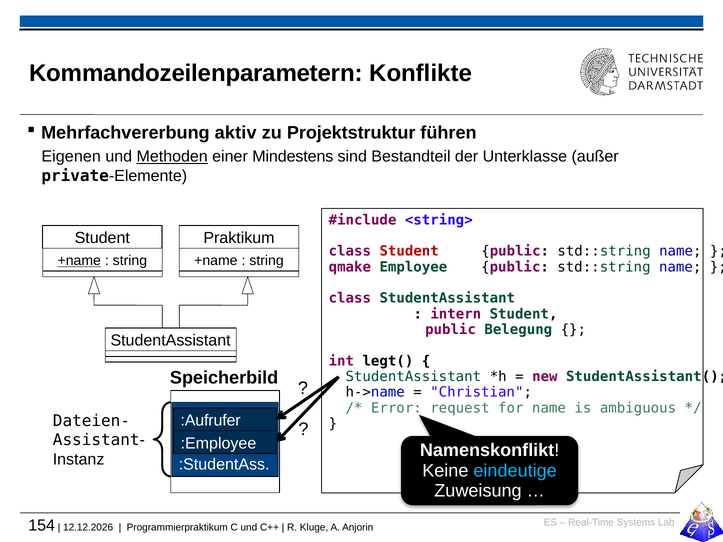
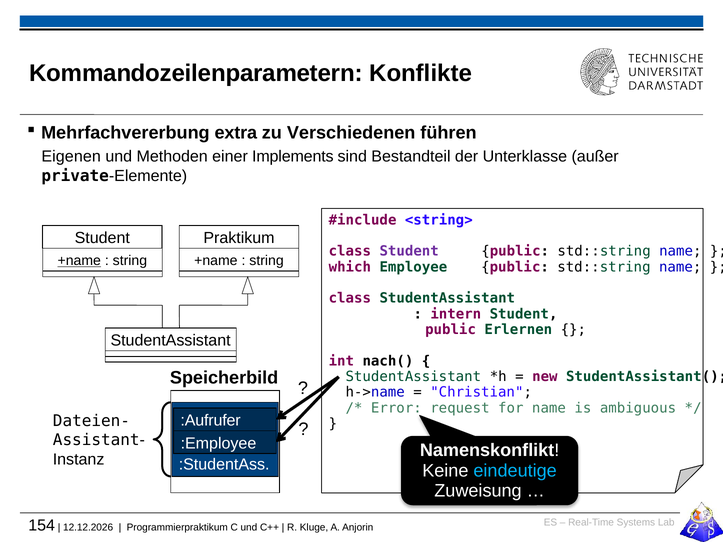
aktiv: aktiv -> extra
Projektstruktur: Projektstruktur -> Verschiedenen
Methoden underline: present -> none
Mindestens: Mindestens -> Implements
Student at (409, 251) colour: red -> purple
qmake: qmake -> which
Belegung: Belegung -> Erlernen
legt(: legt( -> nach(
